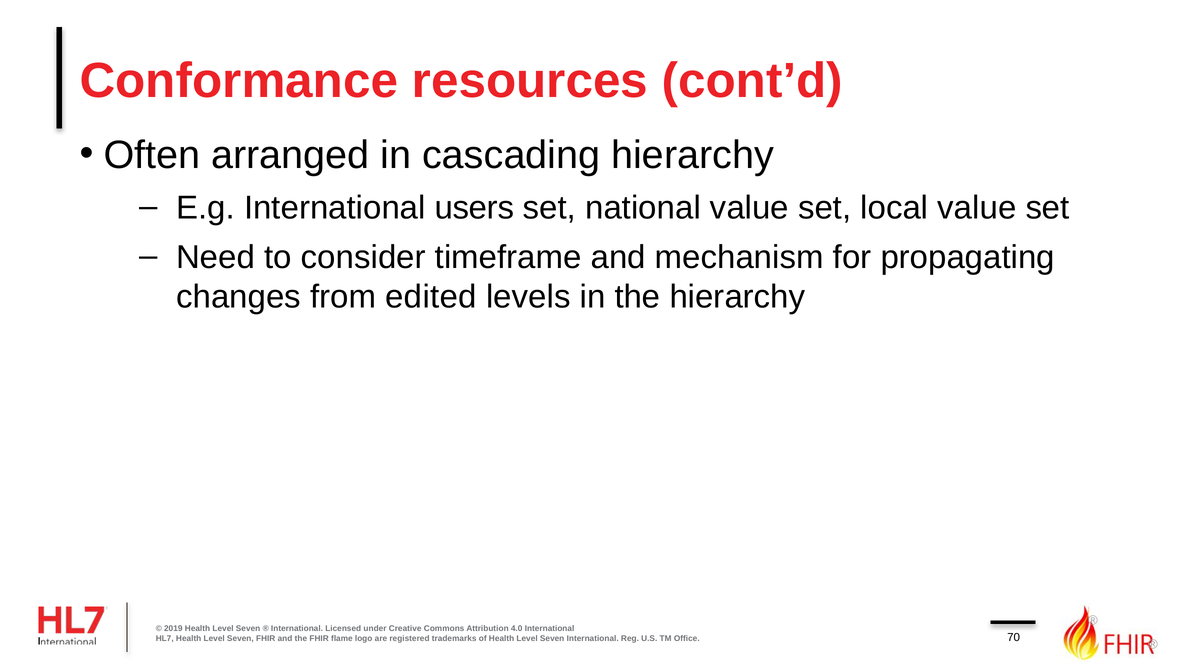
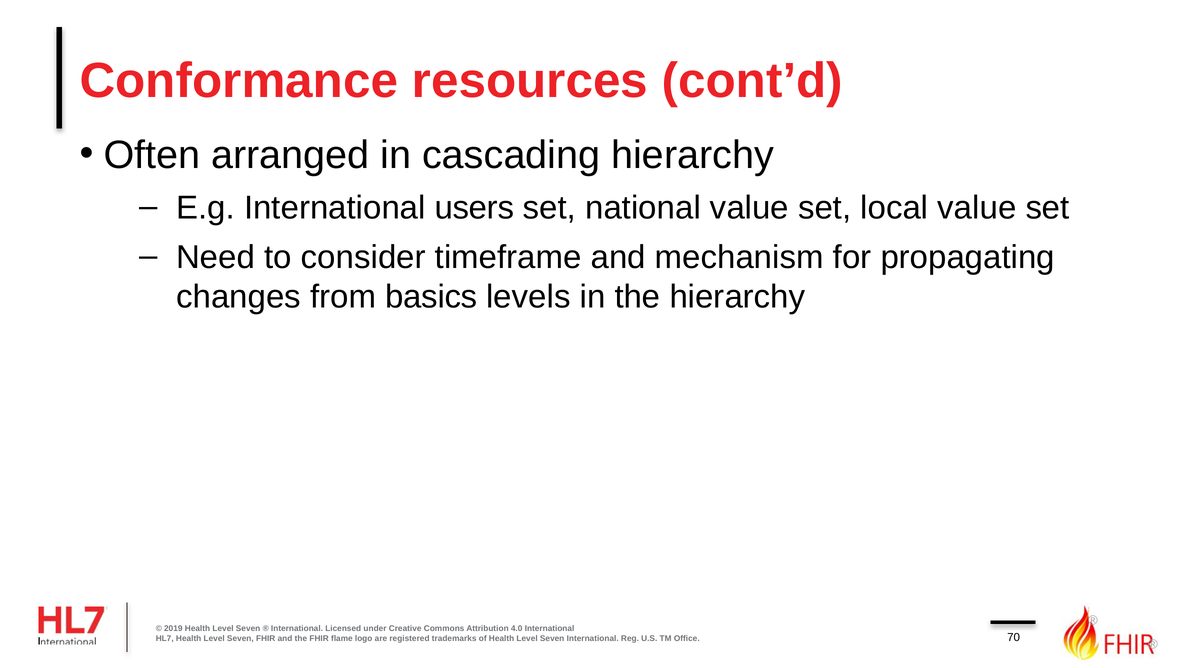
edited: edited -> basics
